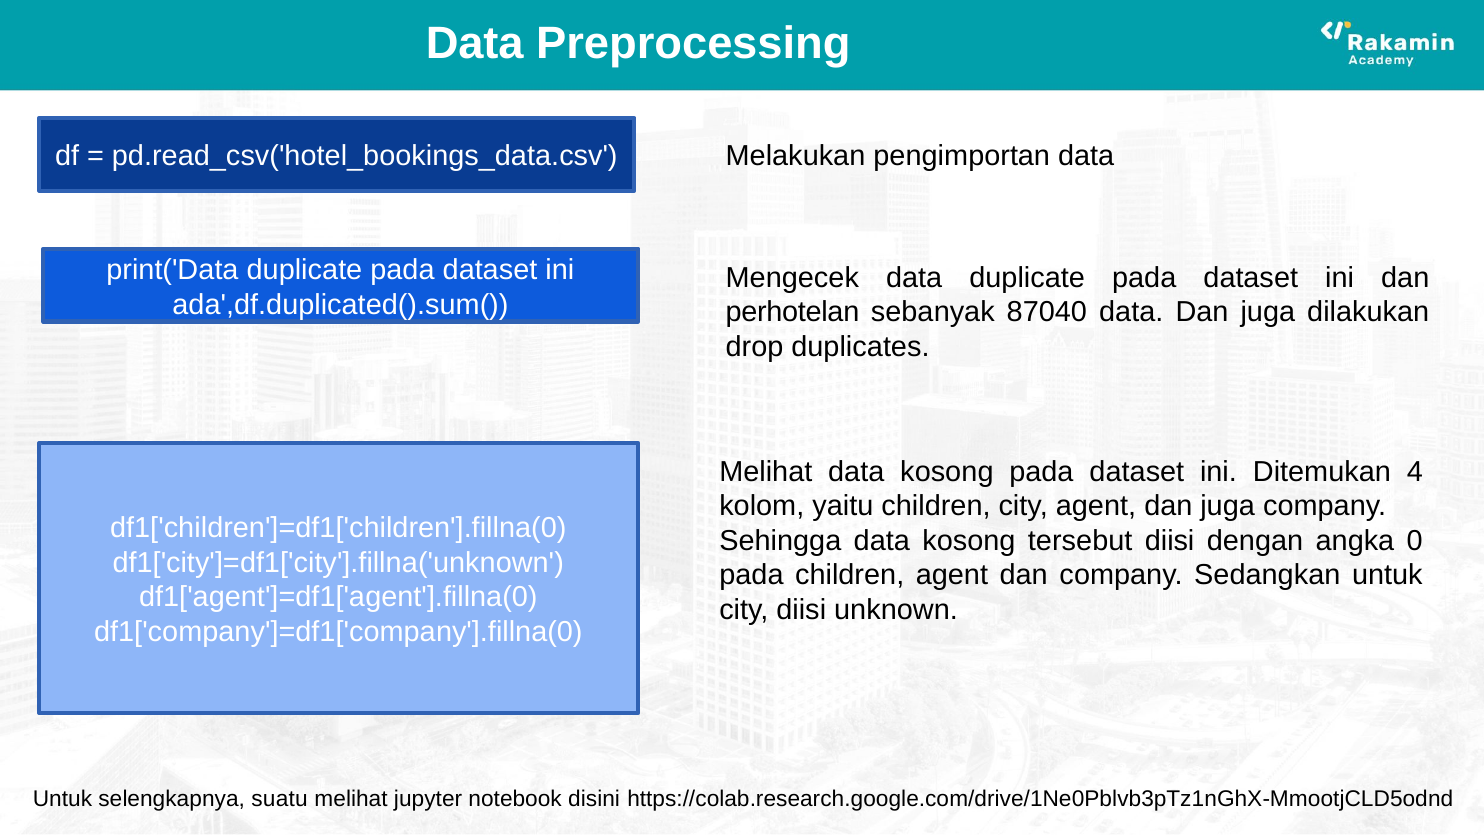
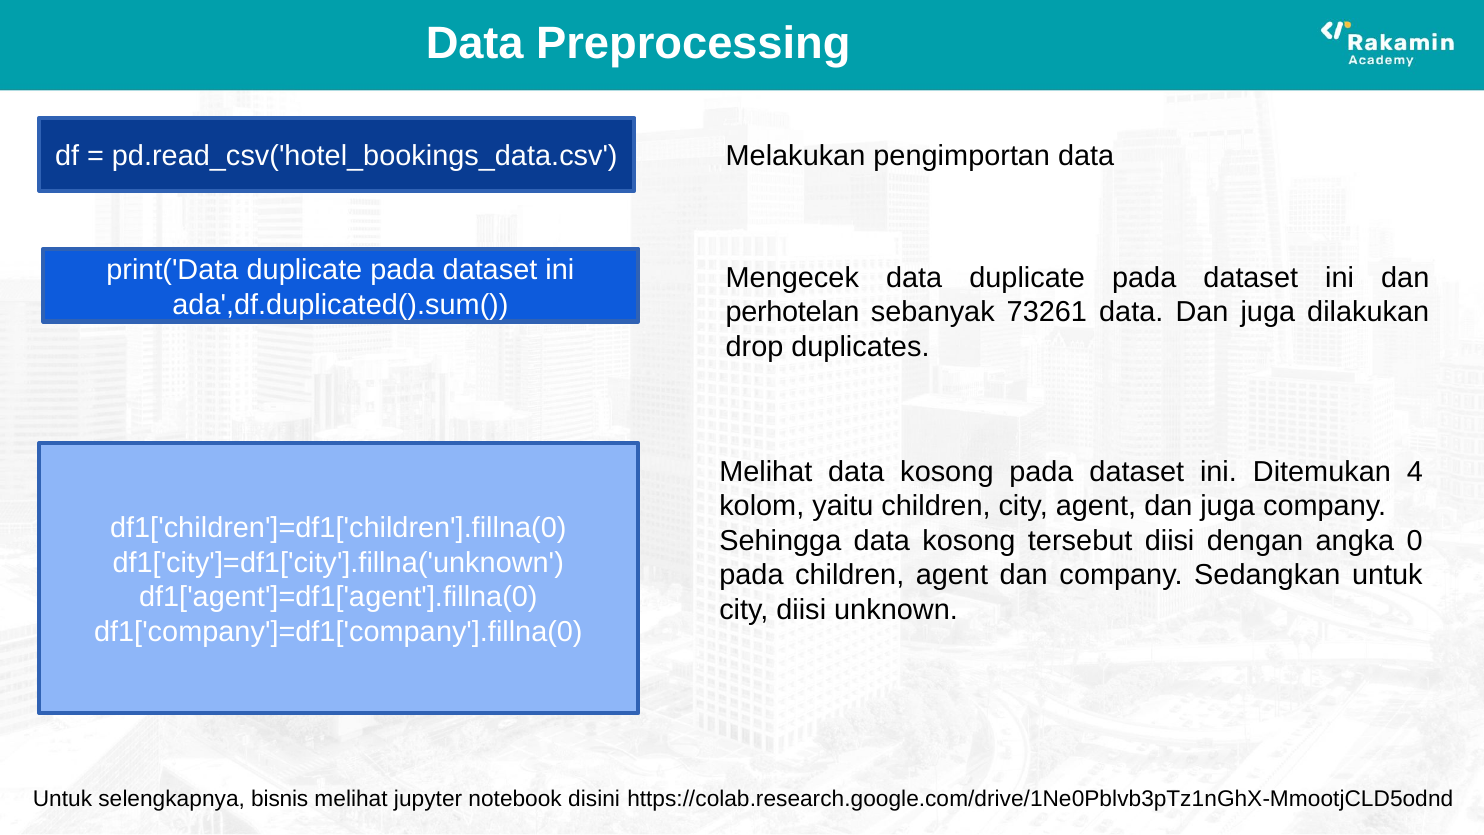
87040: 87040 -> 73261
suatu: suatu -> bisnis
